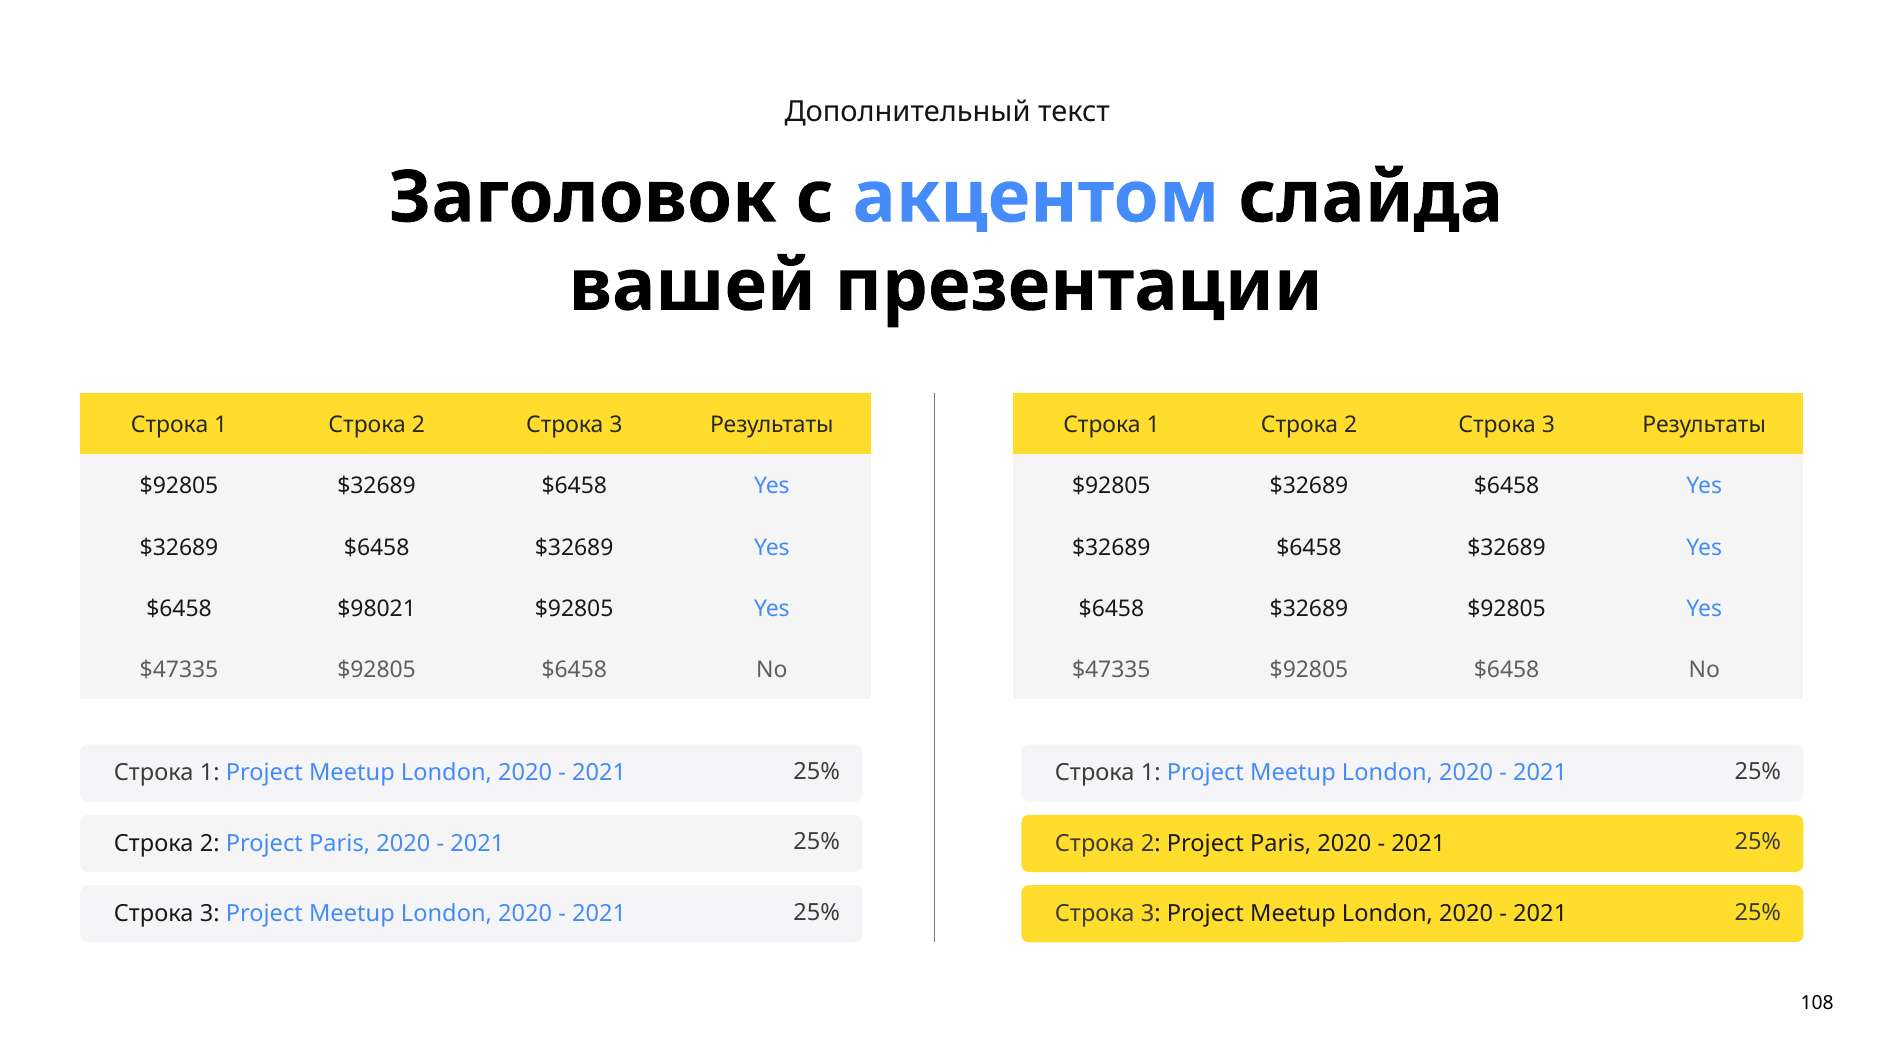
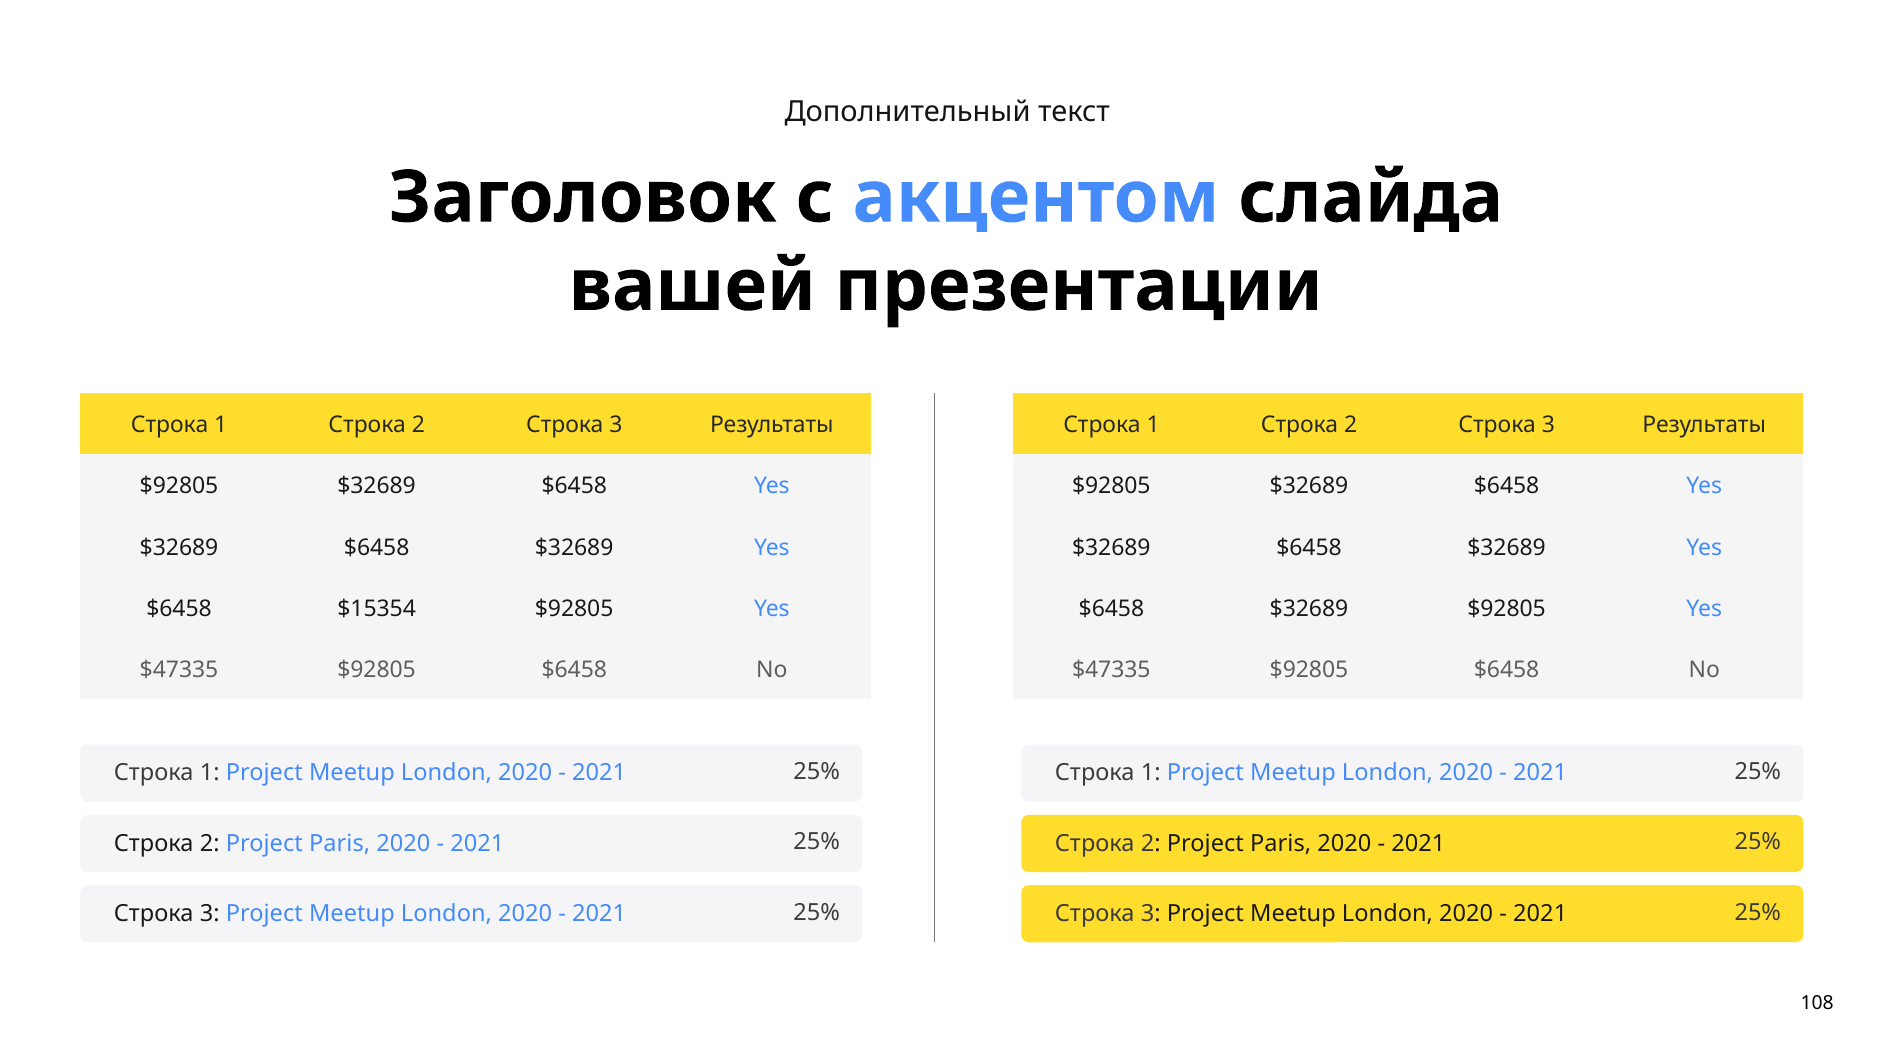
$98021: $98021 -> $15354
